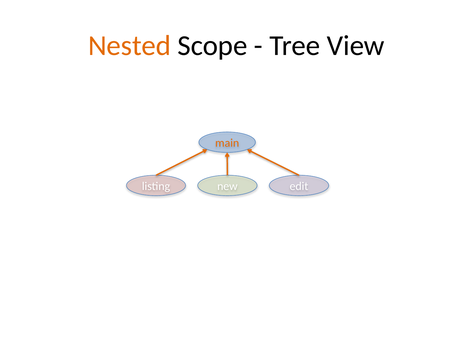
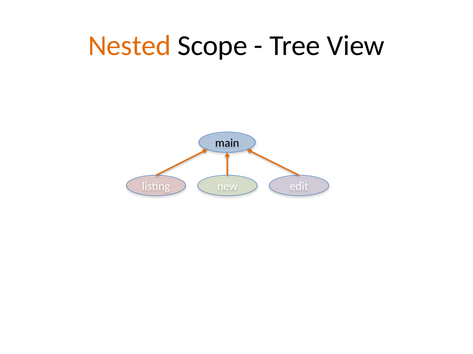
main colour: orange -> black
